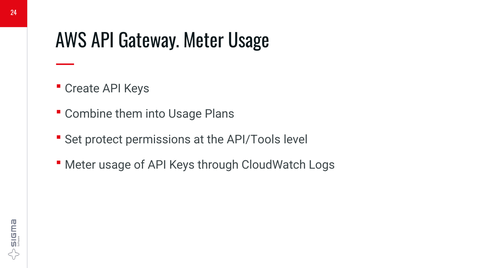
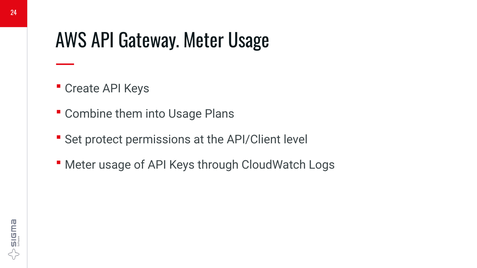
API/Tools: API/Tools -> API/Client
